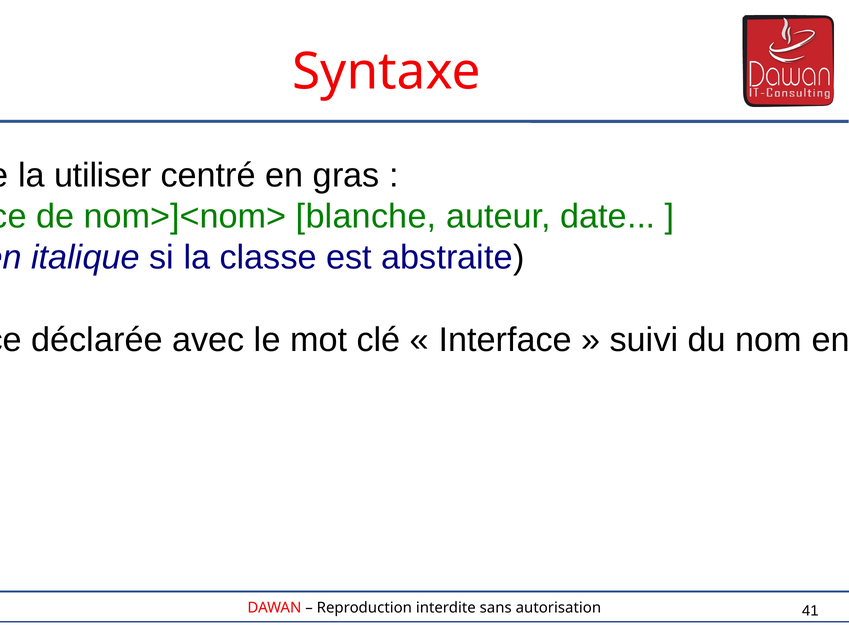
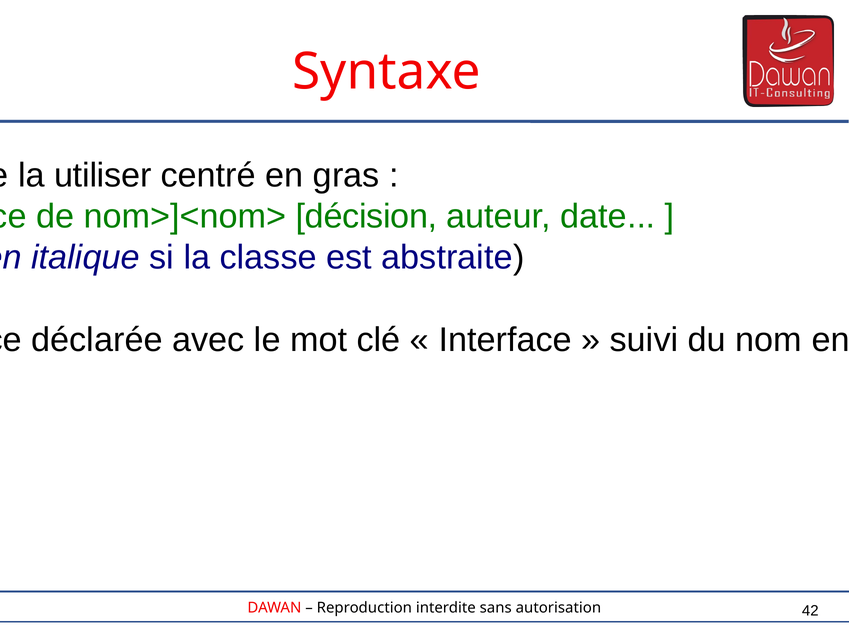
blanche: blanche -> décision
41: 41 -> 42
